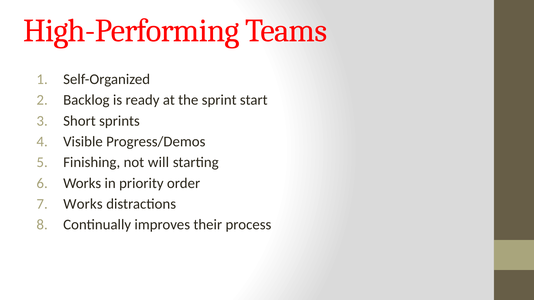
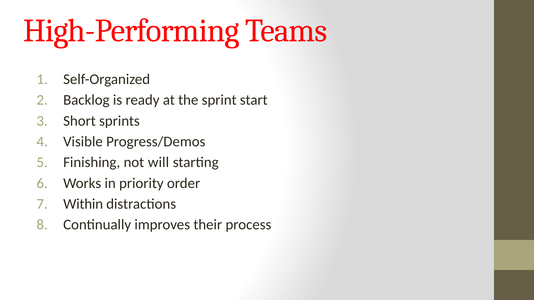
Works at (83, 204): Works -> Within
